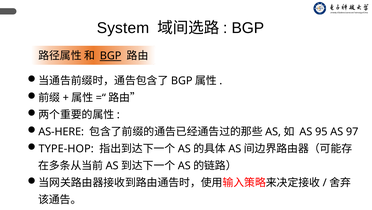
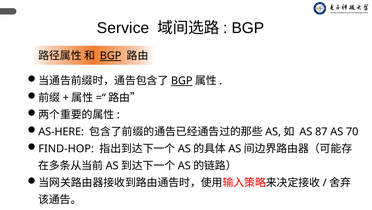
System: System -> Service
BGP at (182, 81) underline: none -> present
95: 95 -> 87
97: 97 -> 70
TYPE-HOP: TYPE-HOP -> FIND-HOP
